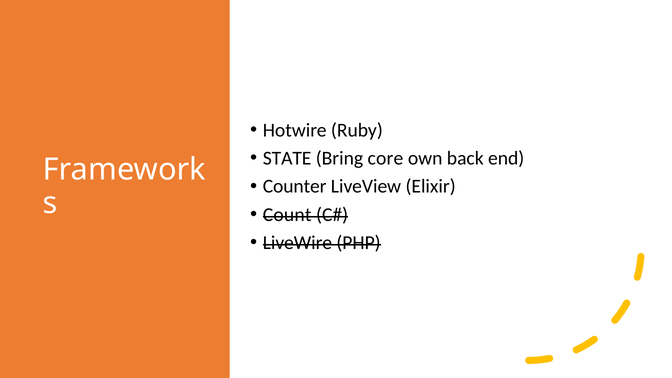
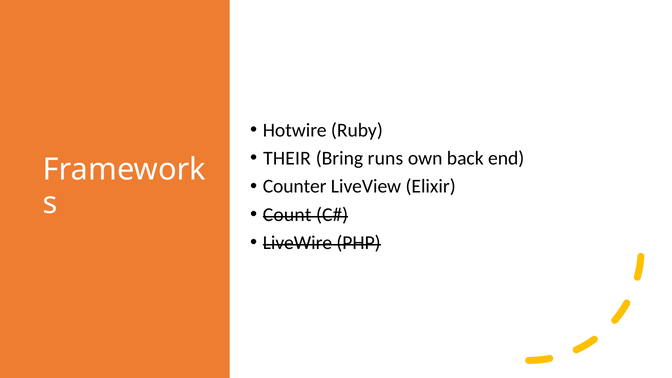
STATE: STATE -> THEIR
core: core -> runs
